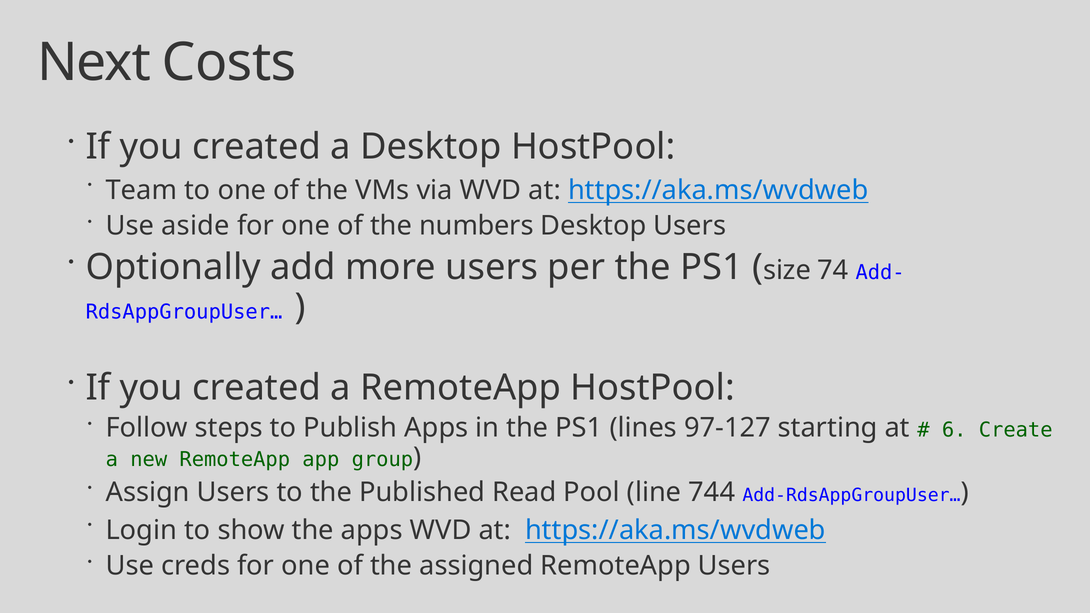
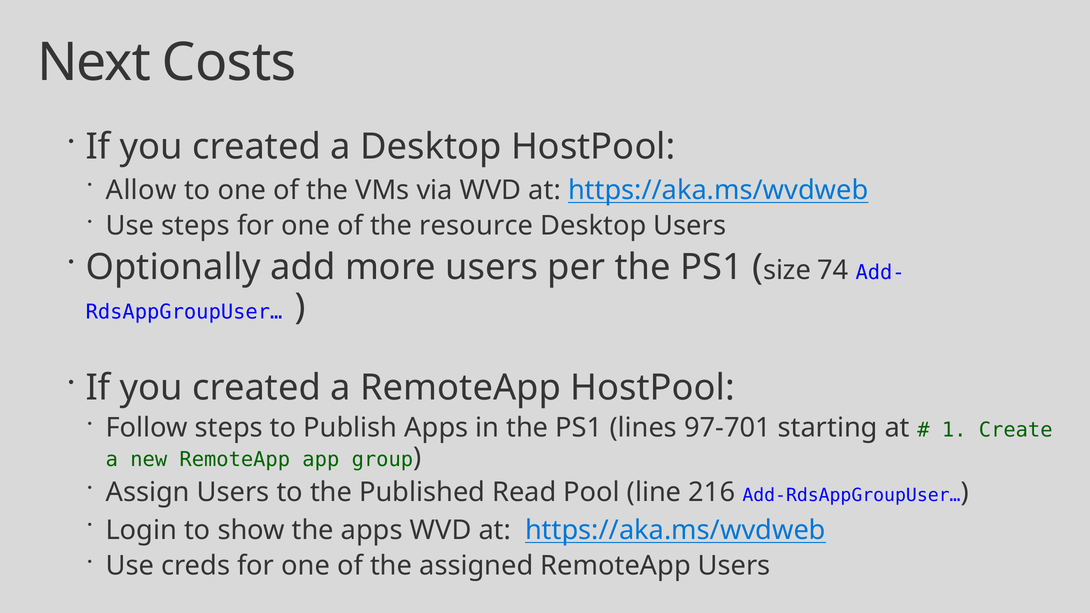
Team: Team -> Allow
Use aside: aside -> steps
numbers: numbers -> resource
97-127: 97-127 -> 97-701
6: 6 -> 1
744: 744 -> 216
